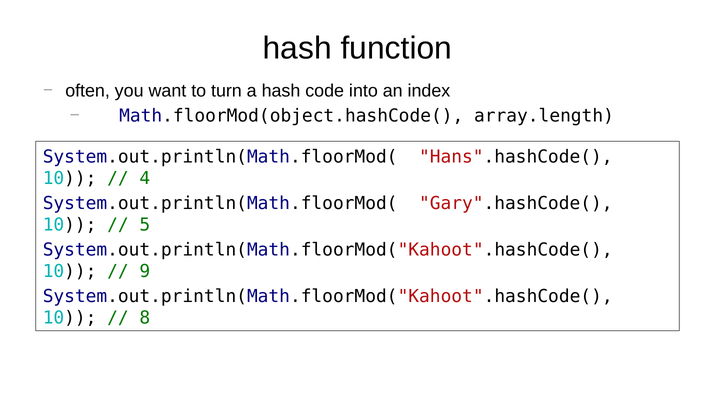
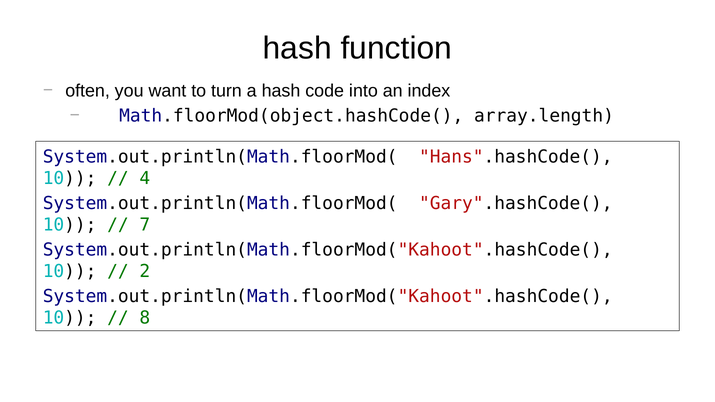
5: 5 -> 7
9: 9 -> 2
